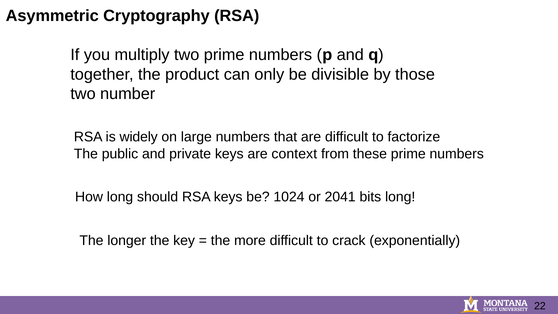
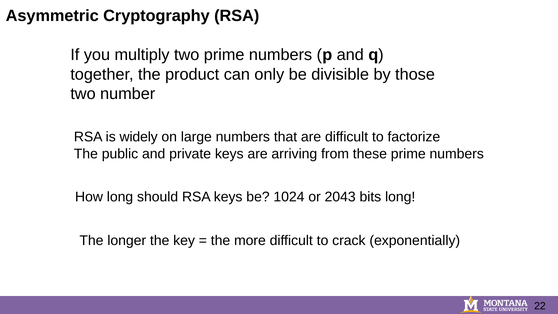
context: context -> arriving
2041: 2041 -> 2043
